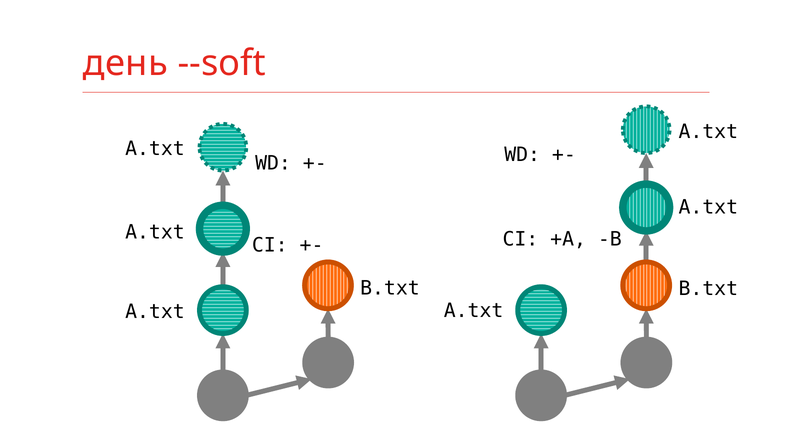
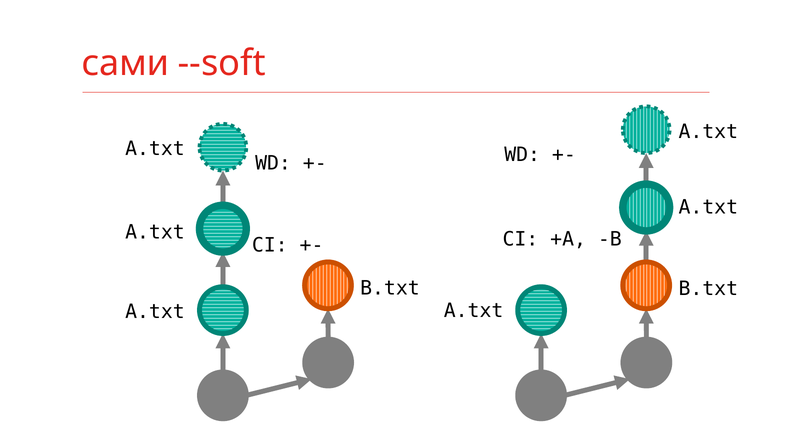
день: день -> сами
